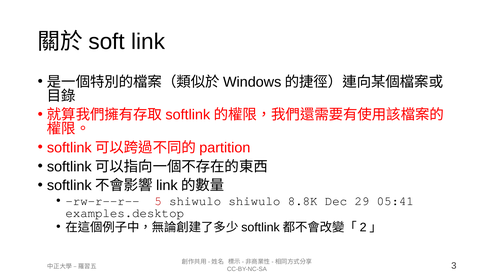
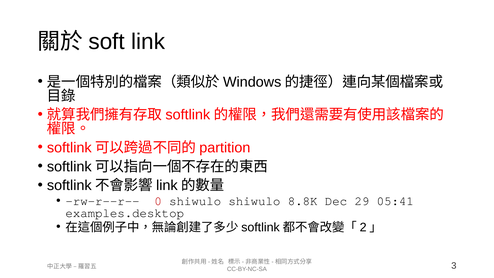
5: 5 -> 0
